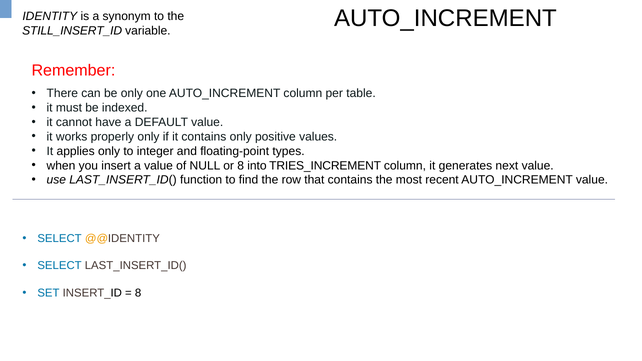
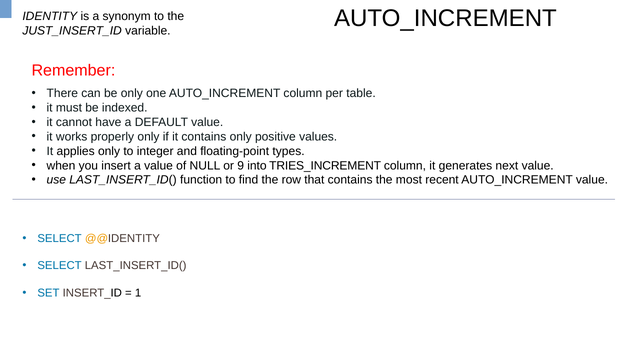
STILL_INSERT_ID: STILL_INSERT_ID -> JUST_INSERT_ID
or 8: 8 -> 9
8 at (138, 293): 8 -> 1
